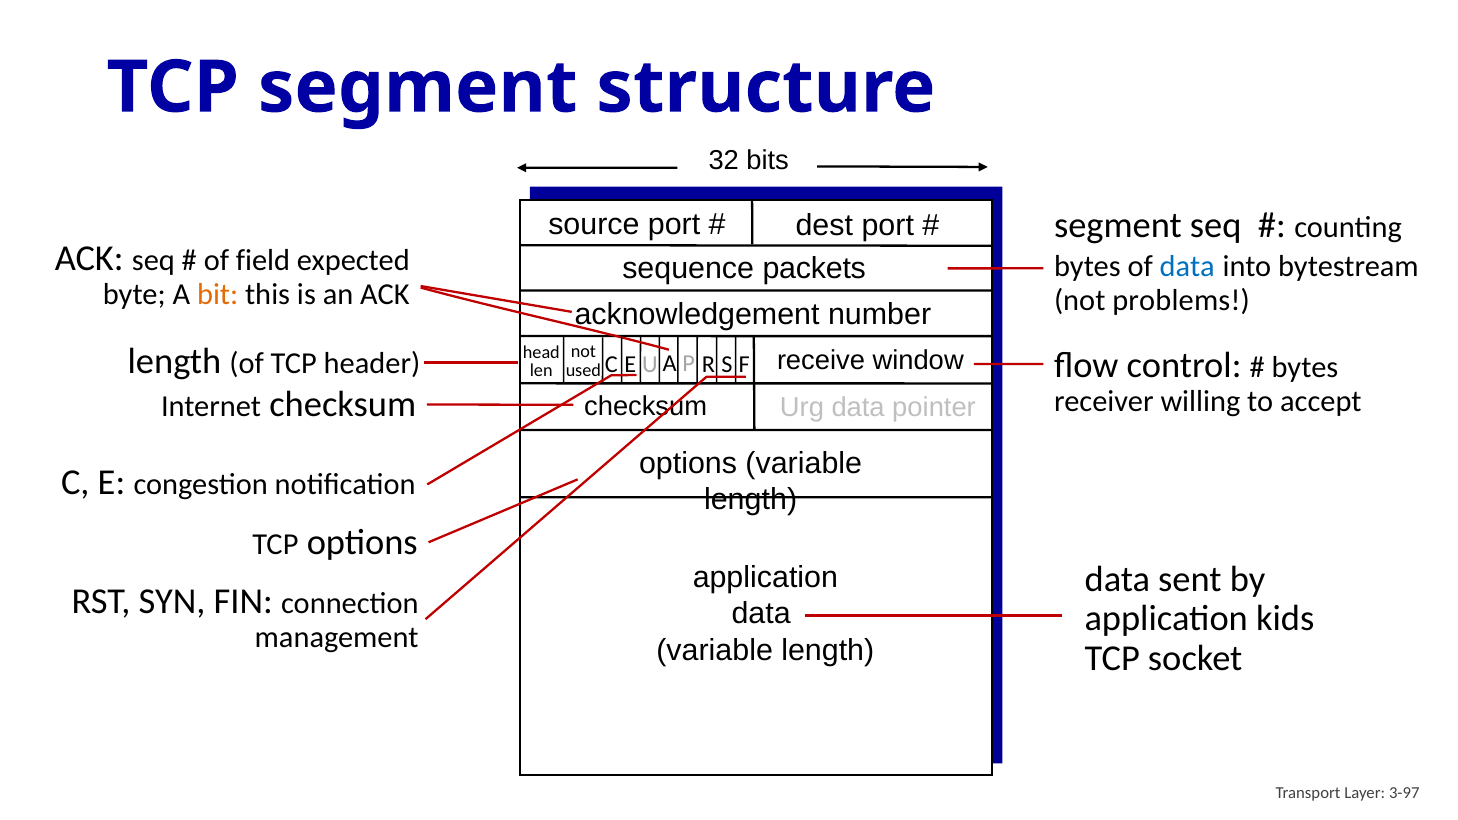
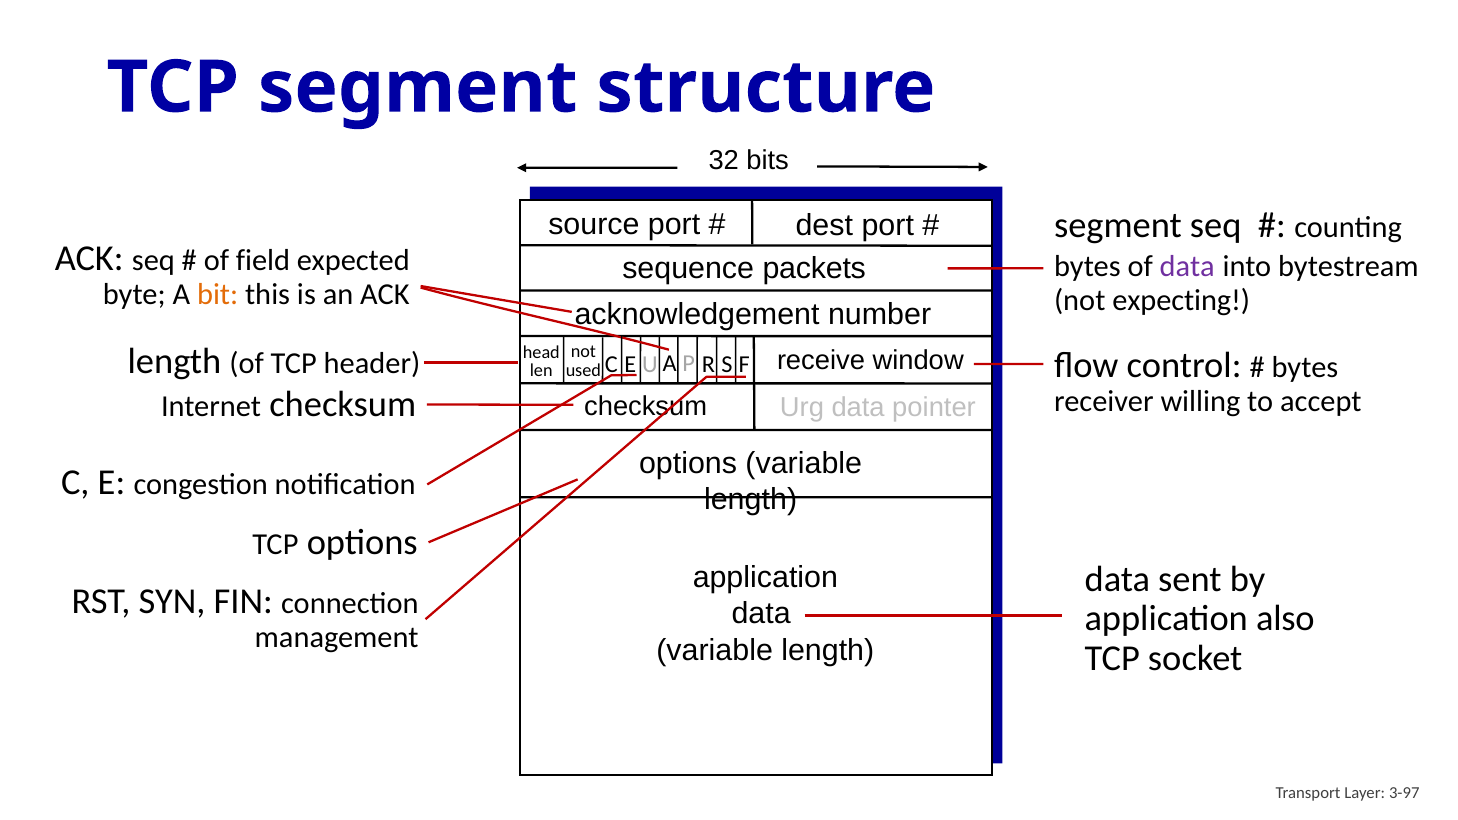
data at (1187, 266) colour: blue -> purple
problems: problems -> expecting
kids: kids -> also
